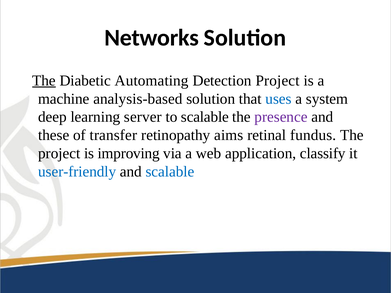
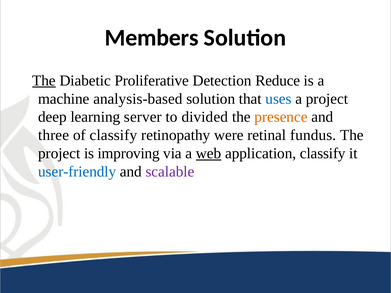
Networks: Networks -> Members
Automating: Automating -> Proliferative
Detection Project: Project -> Reduce
a system: system -> project
to scalable: scalable -> divided
presence colour: purple -> orange
these: these -> three
of transfer: transfer -> classify
aims: aims -> were
web underline: none -> present
scalable at (170, 172) colour: blue -> purple
